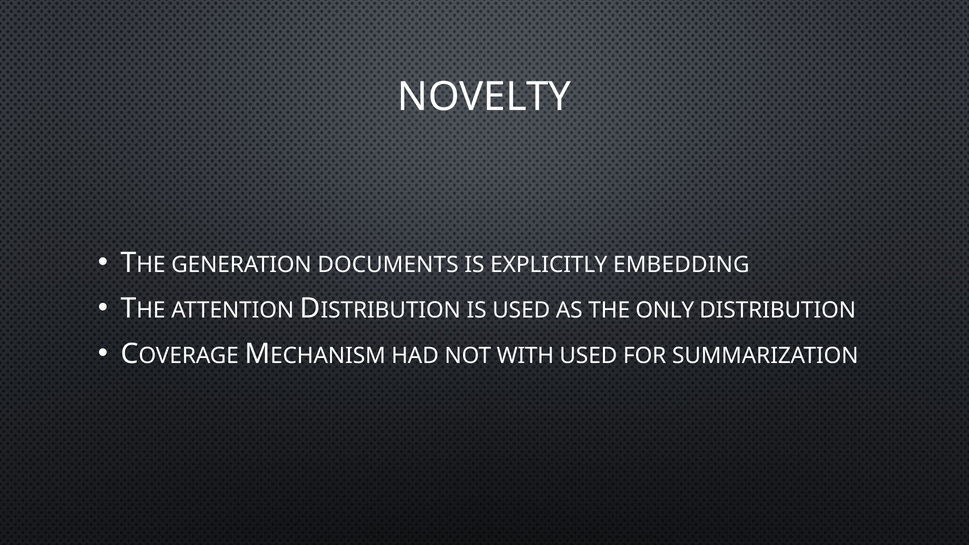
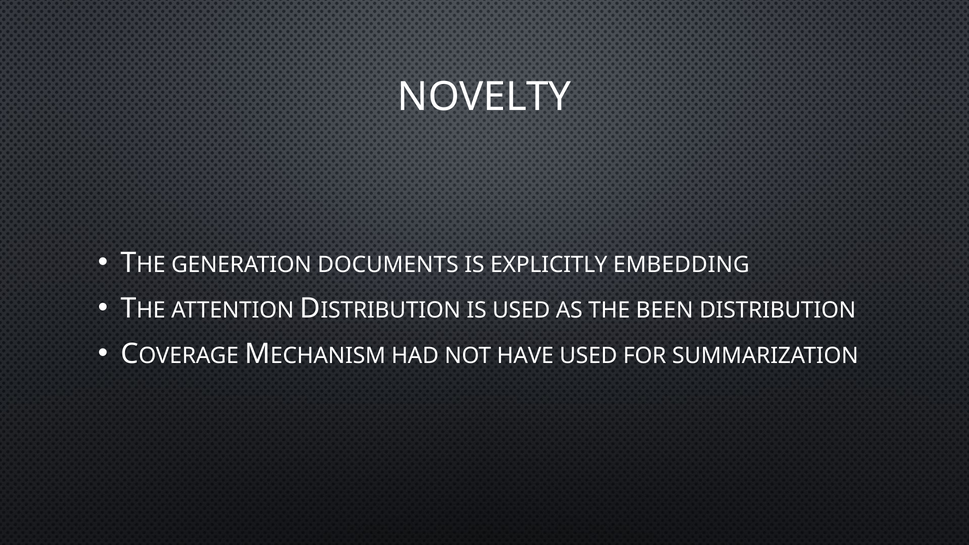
ONLY: ONLY -> BEEN
WITH: WITH -> HAVE
